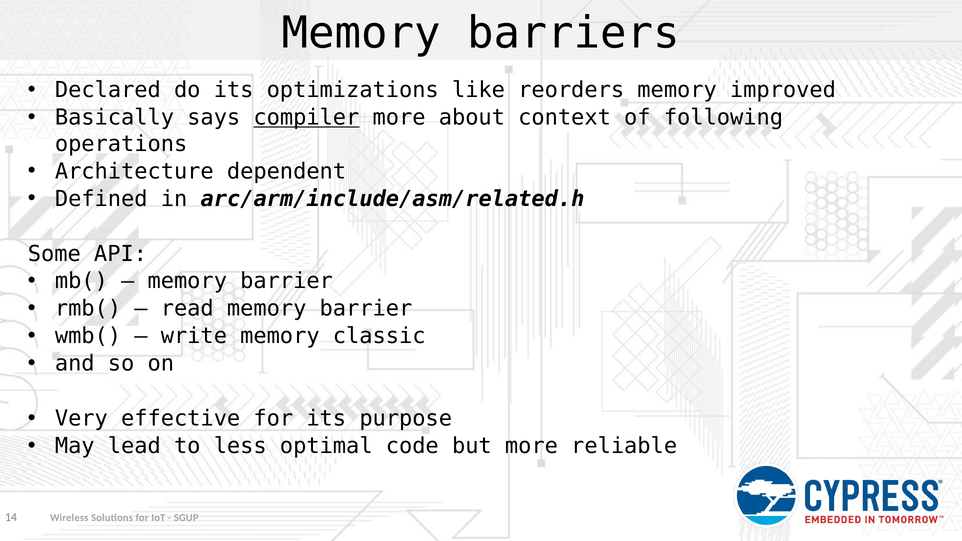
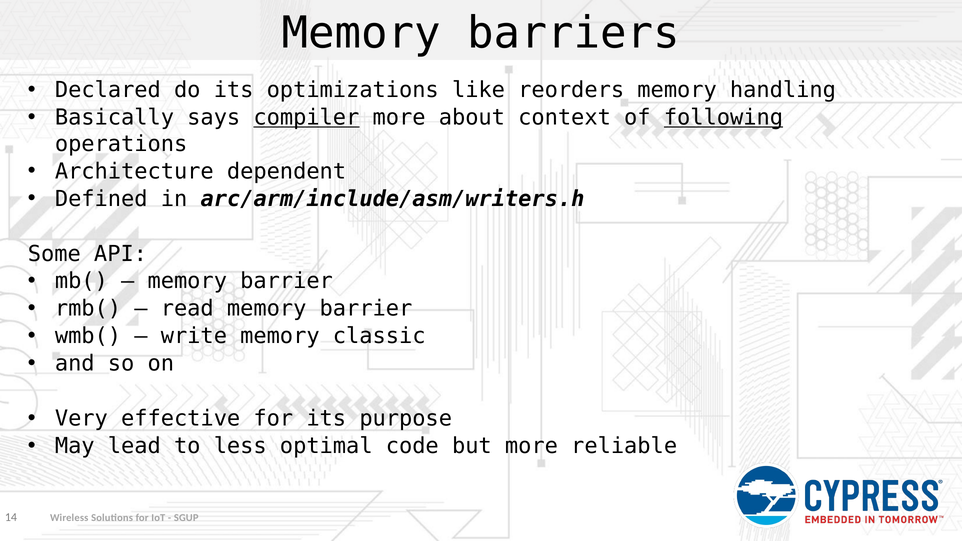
improved: improved -> handling
following underline: none -> present
arc/arm/include/asm/related.h: arc/arm/include/asm/related.h -> arc/arm/include/asm/writers.h
